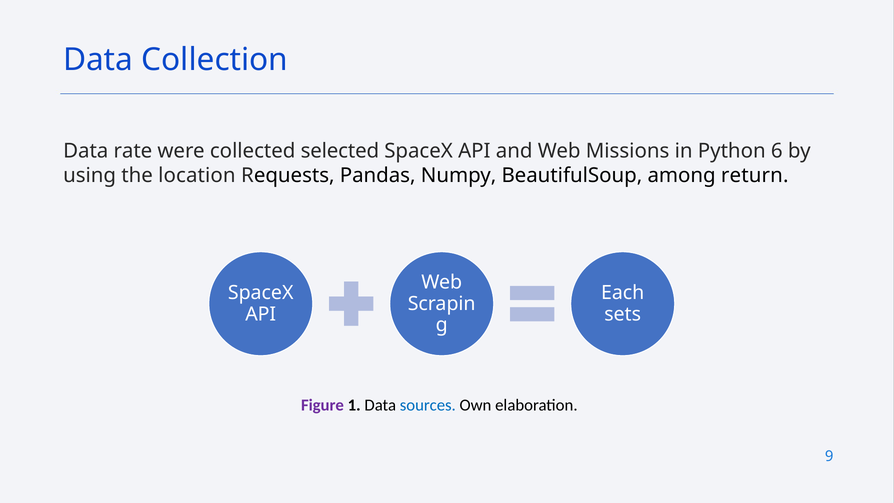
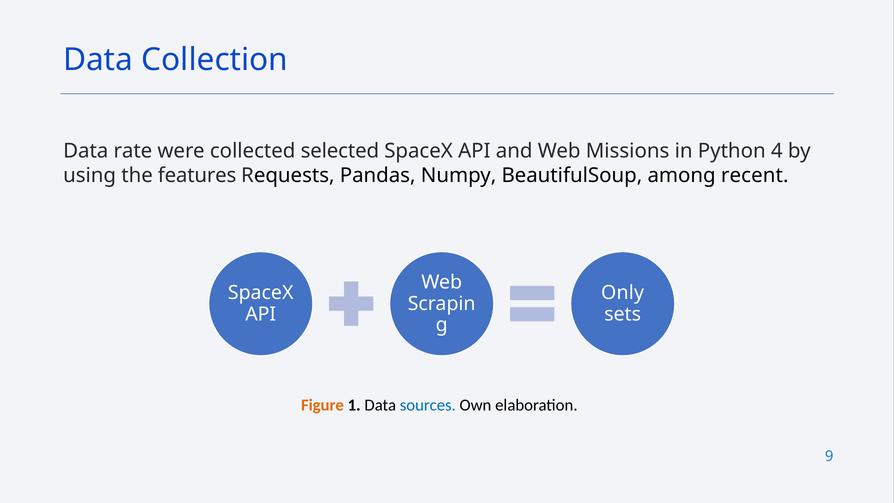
6: 6 -> 4
location: location -> features
return: return -> recent
Each: Each -> Only
Figure colour: purple -> orange
